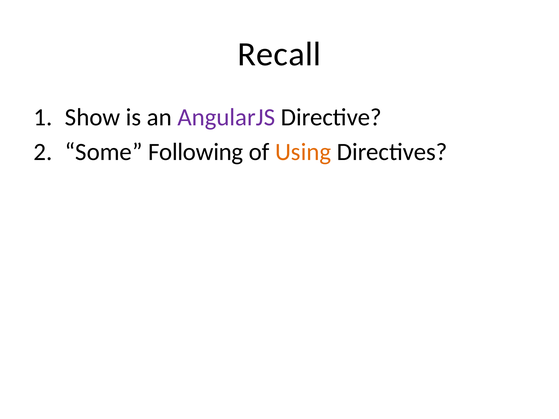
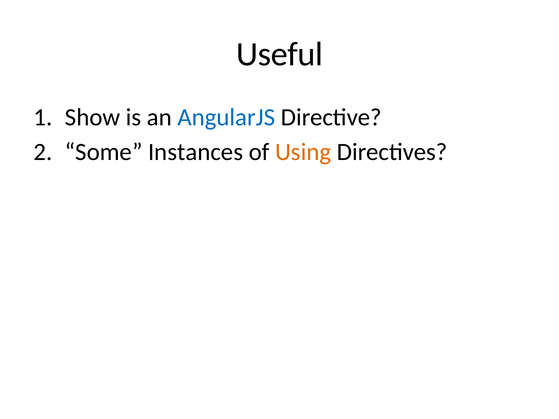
Recall: Recall -> Useful
AngularJS colour: purple -> blue
Following: Following -> Instances
